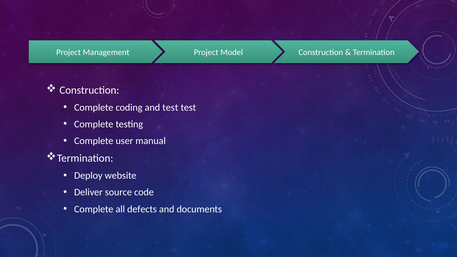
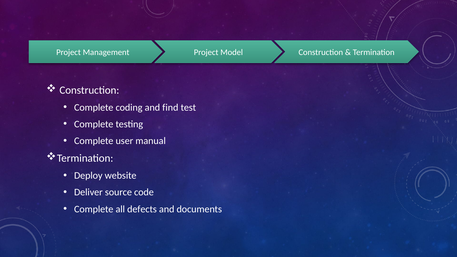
and test: test -> find
